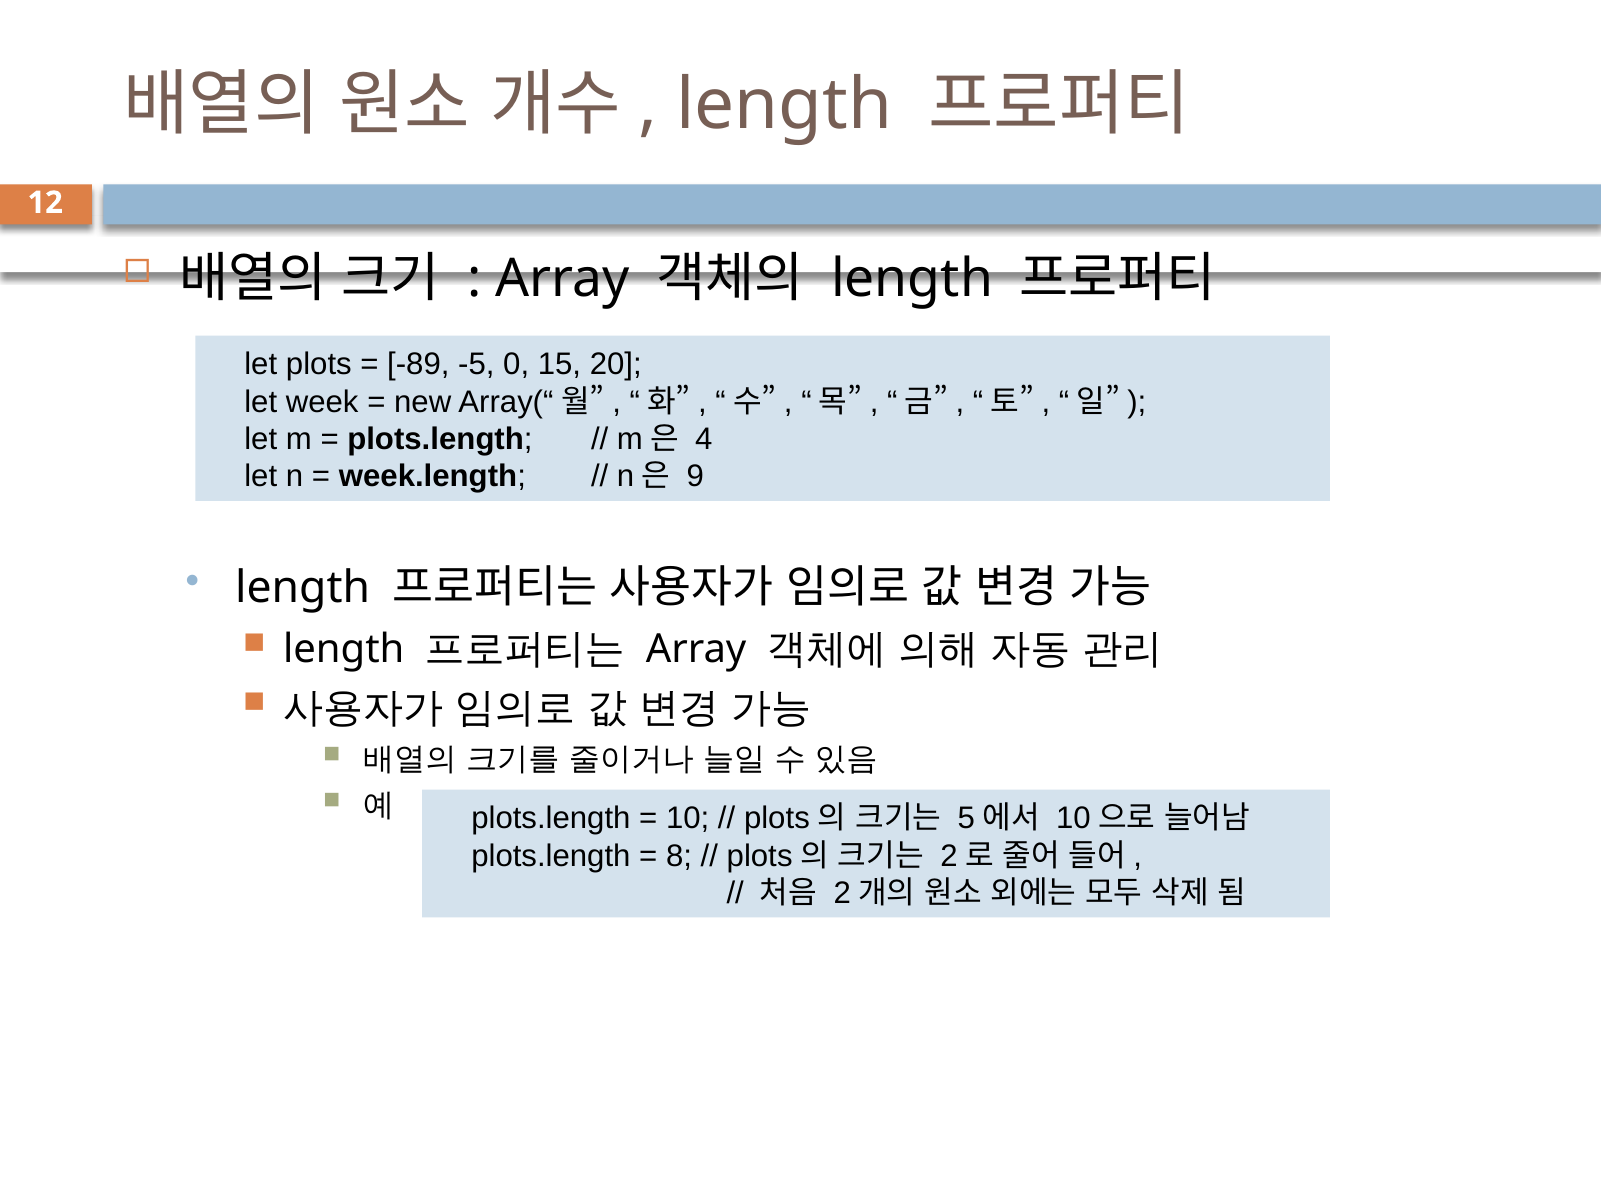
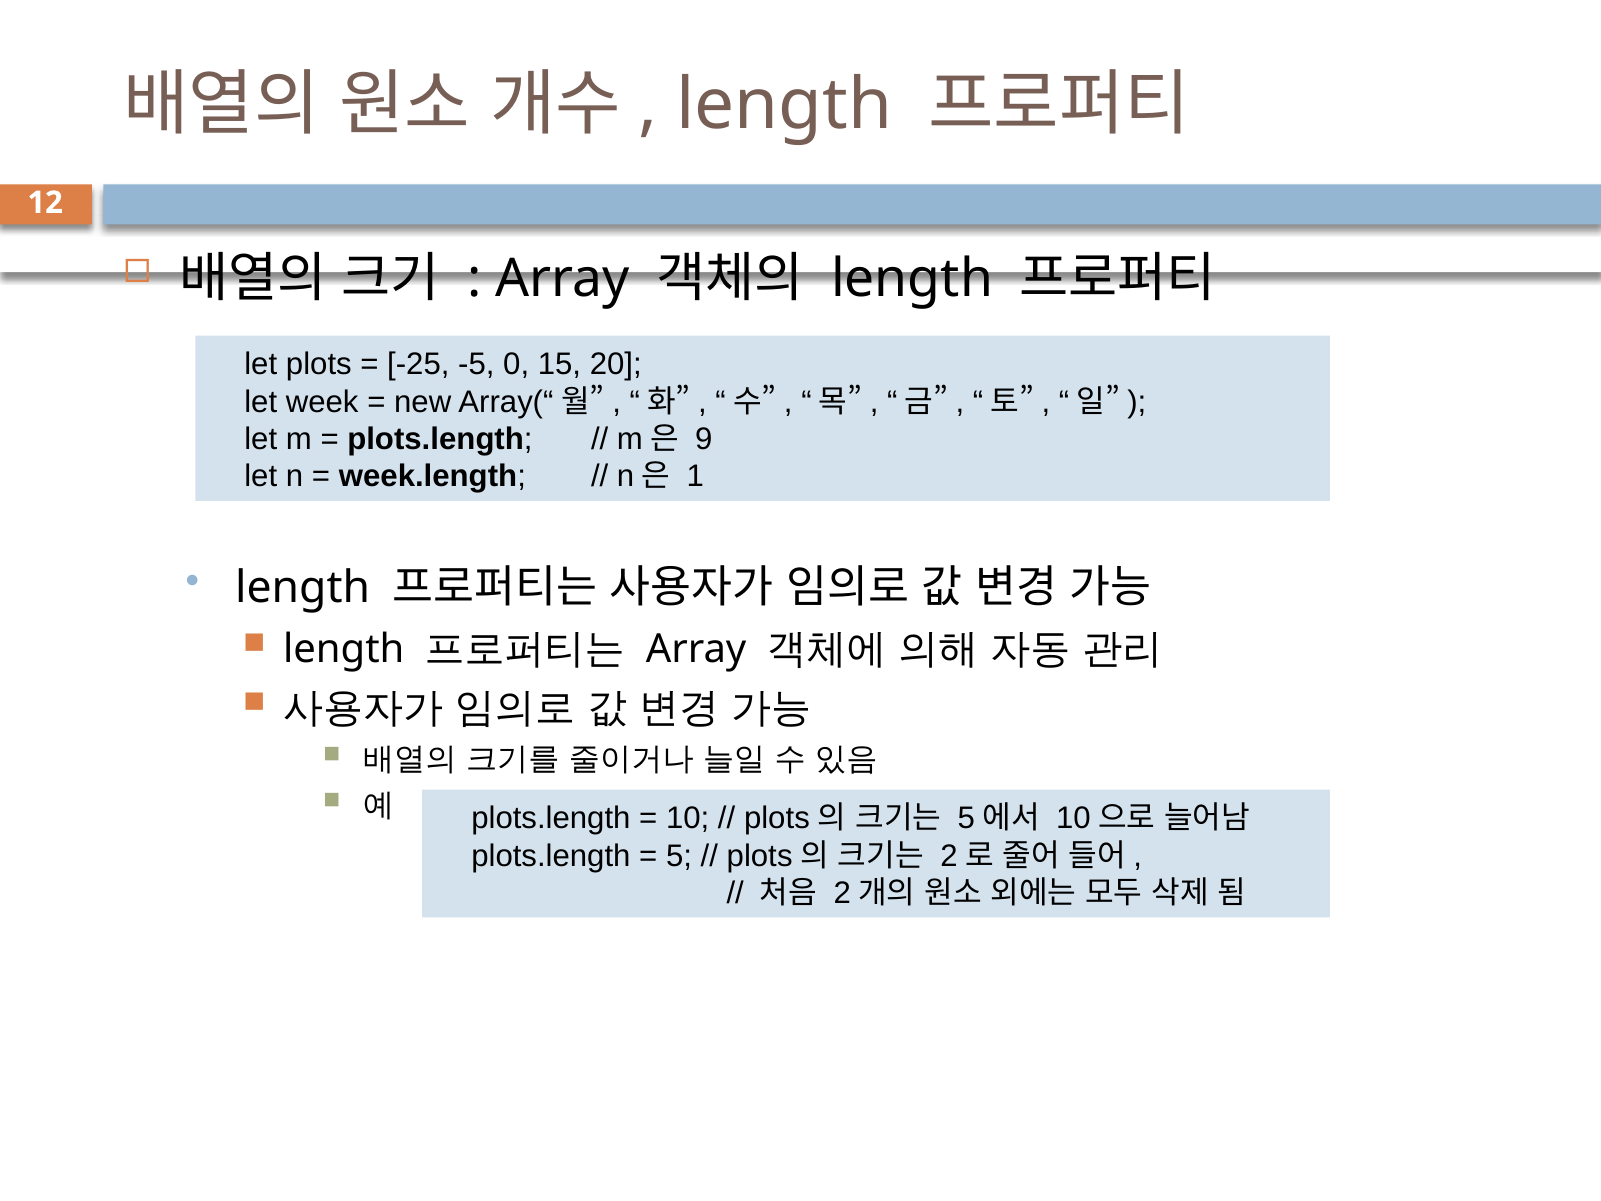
-89: -89 -> -25
4: 4 -> 9
9: 9 -> 1
8: 8 -> 5
